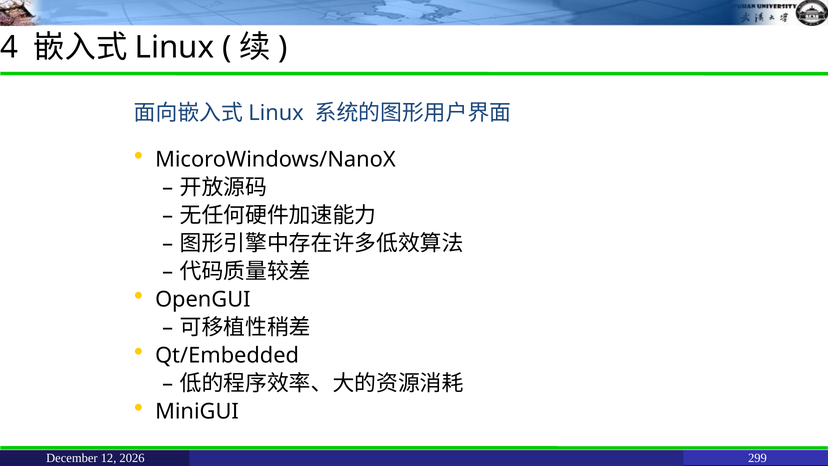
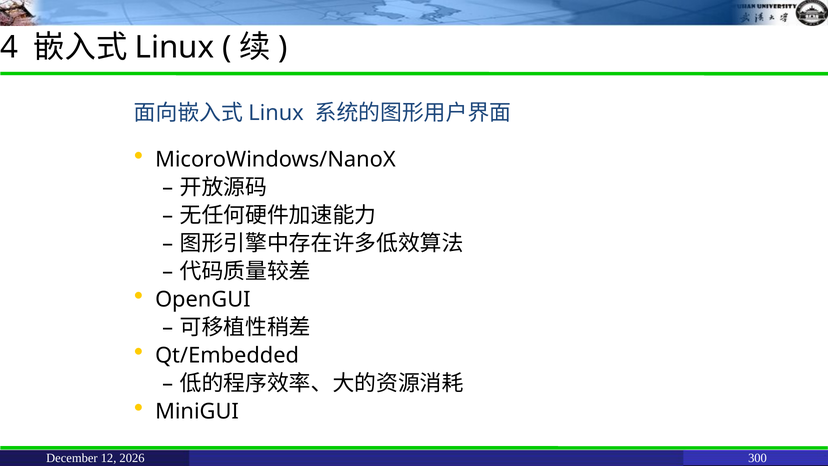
299: 299 -> 300
